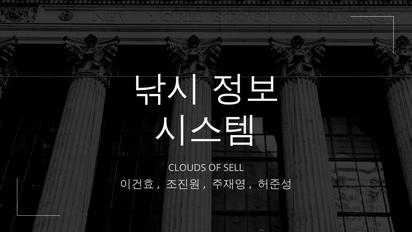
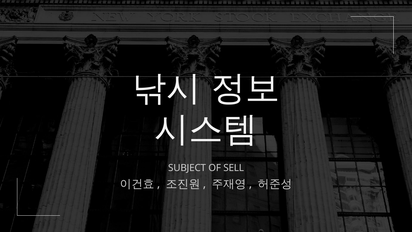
CLOUDS: CLOUDS -> SUBJECT
